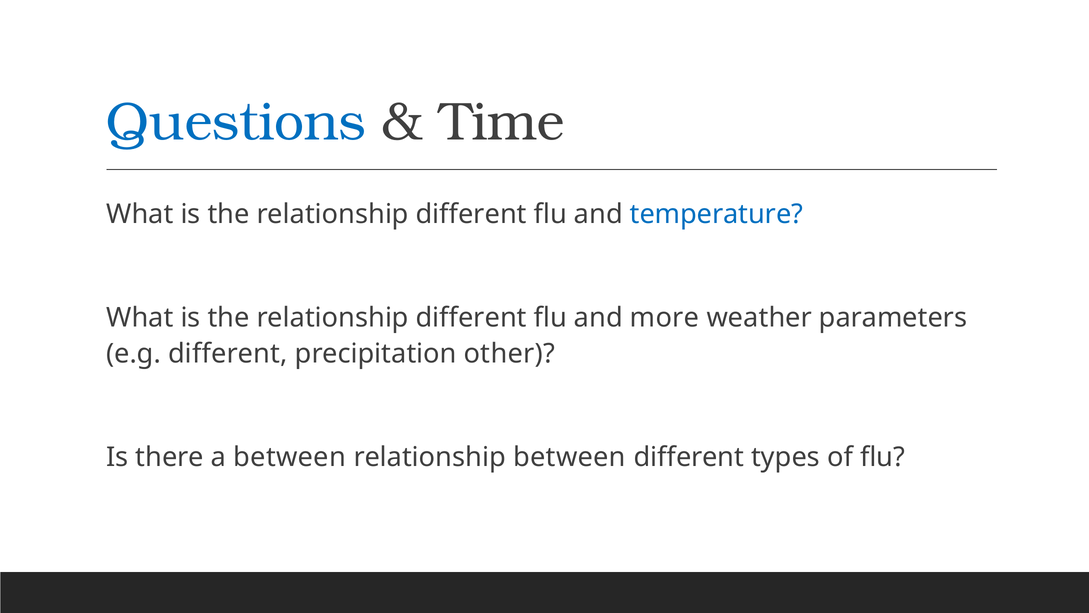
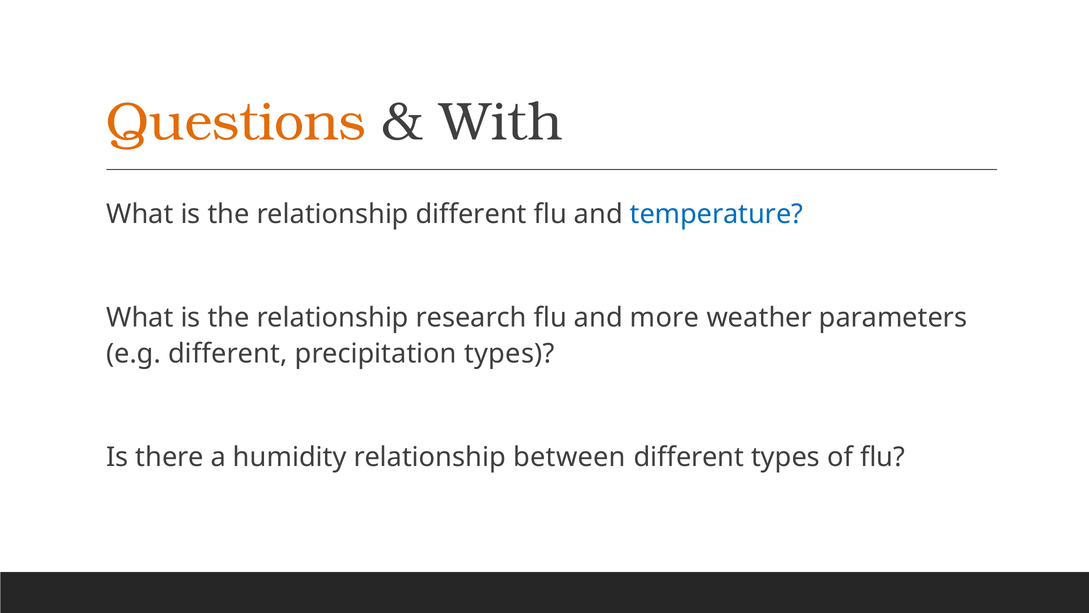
Questions colour: blue -> orange
Time: Time -> With
different at (471, 317): different -> research
precipitation other: other -> types
a between: between -> humidity
